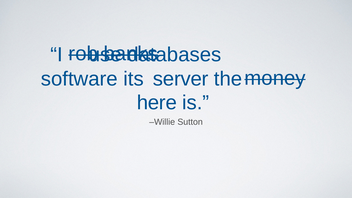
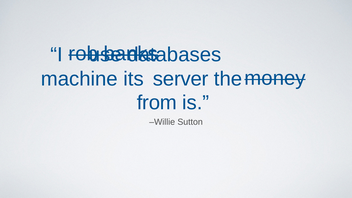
software: software -> machine
here: here -> from
